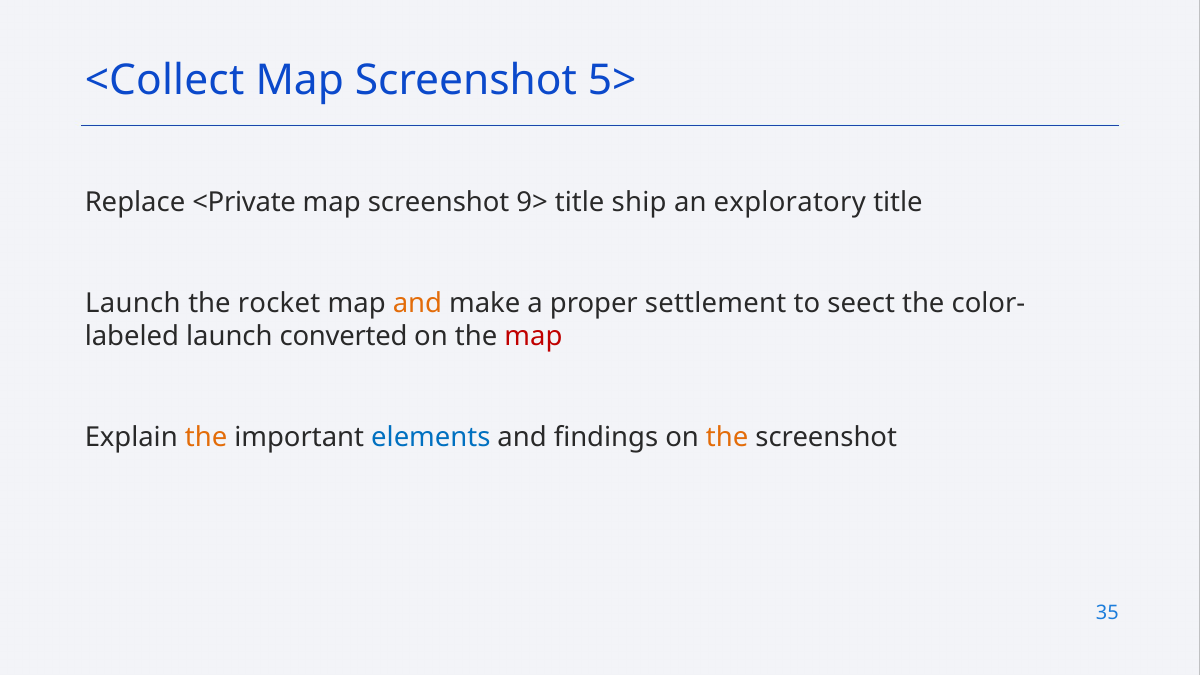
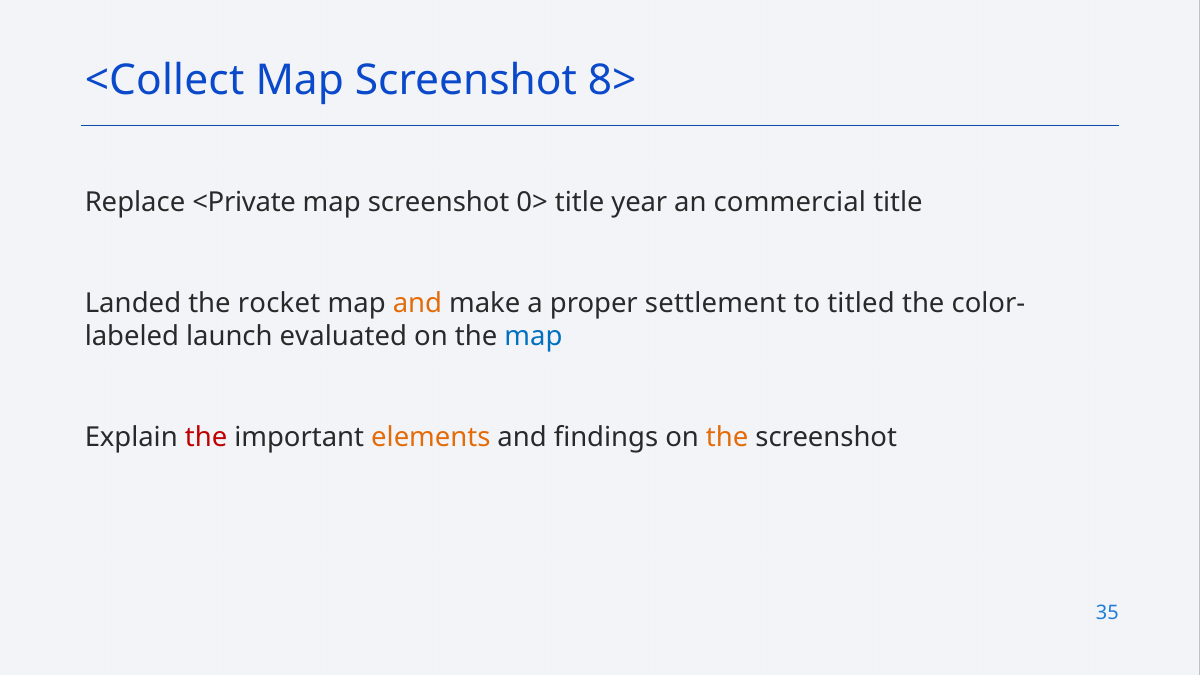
5>: 5> -> 8>
9>: 9> -> 0>
ship: ship -> year
exploratory: exploratory -> commercial
Launch at (133, 303): Launch -> Landed
seect: seect -> titled
converted: converted -> evaluated
map at (533, 336) colour: red -> blue
the at (206, 437) colour: orange -> red
elements colour: blue -> orange
